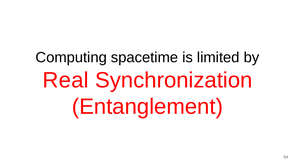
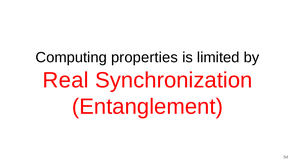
spacetime: spacetime -> properties
